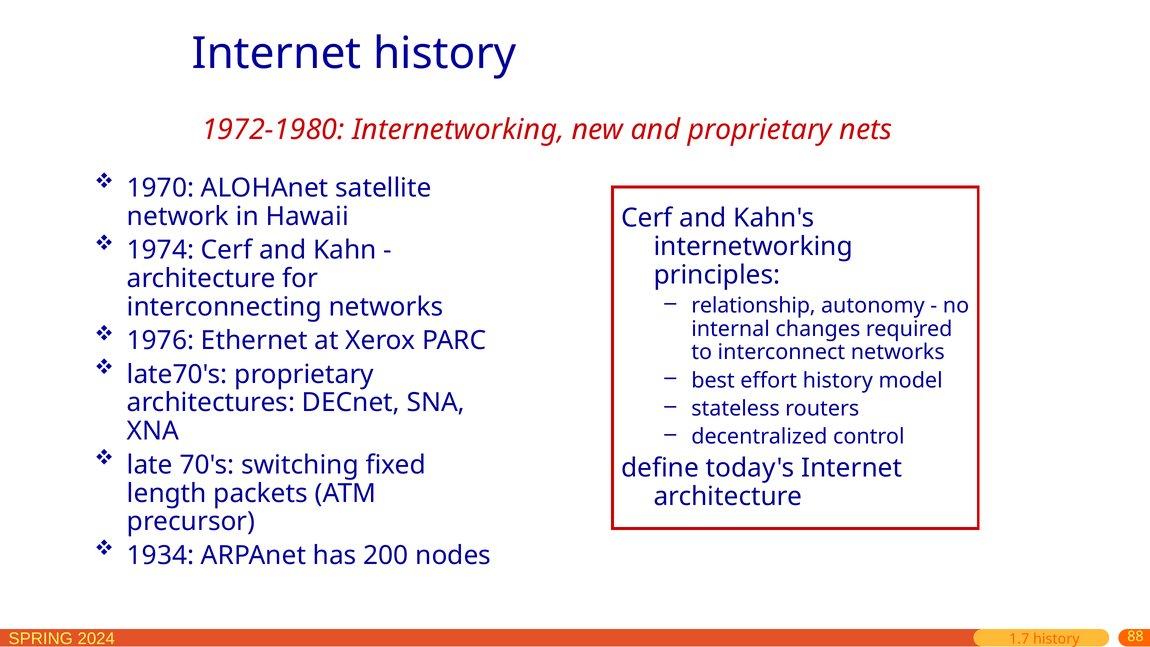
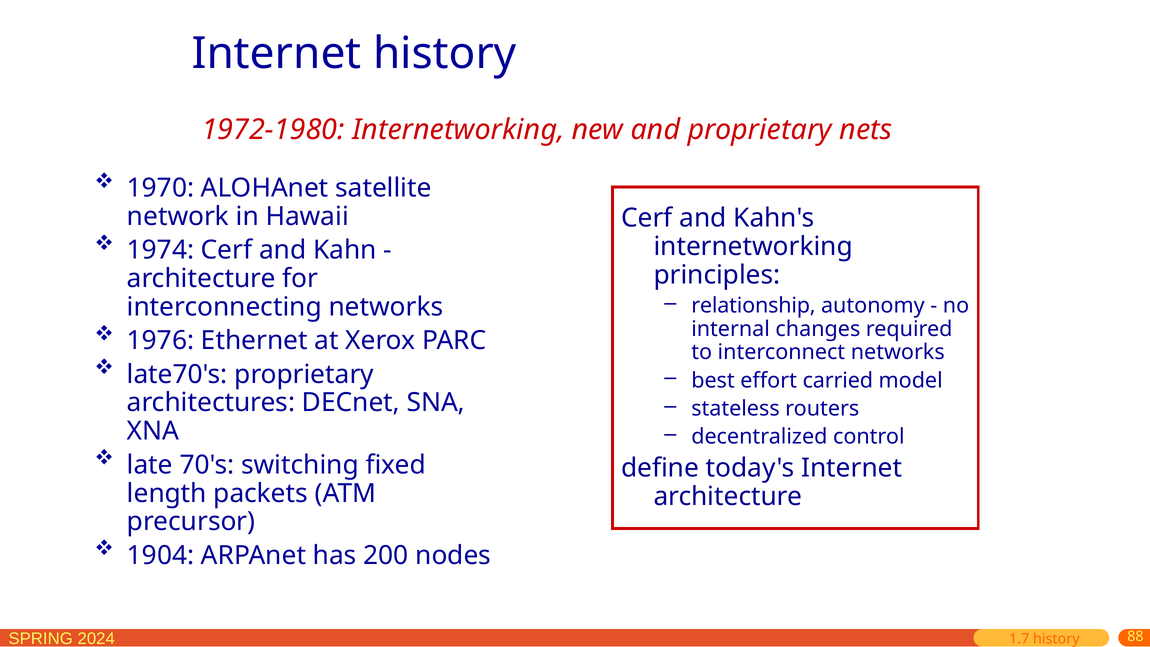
effort history: history -> carried
1934: 1934 -> 1904
